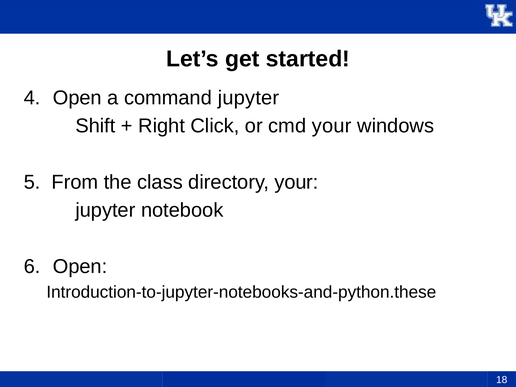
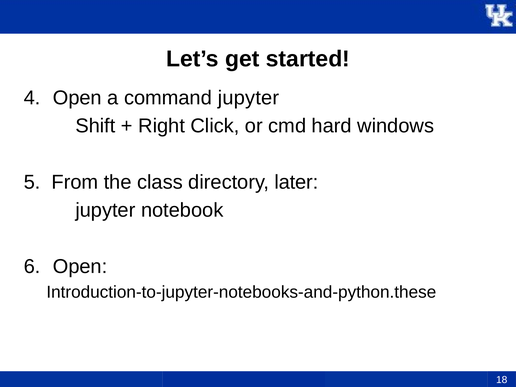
cmd your: your -> hard
directory your: your -> later
